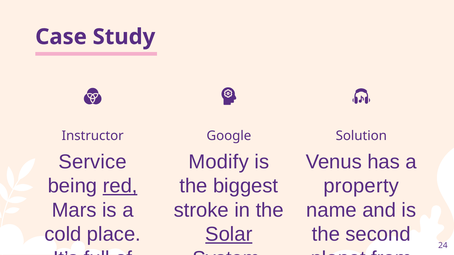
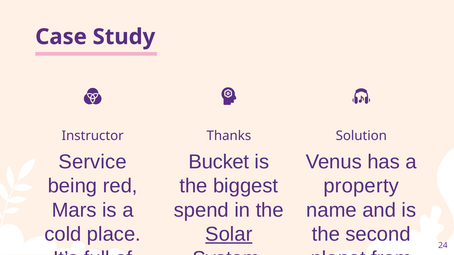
Google: Google -> Thanks
Modify: Modify -> Bucket
red underline: present -> none
stroke: stroke -> spend
